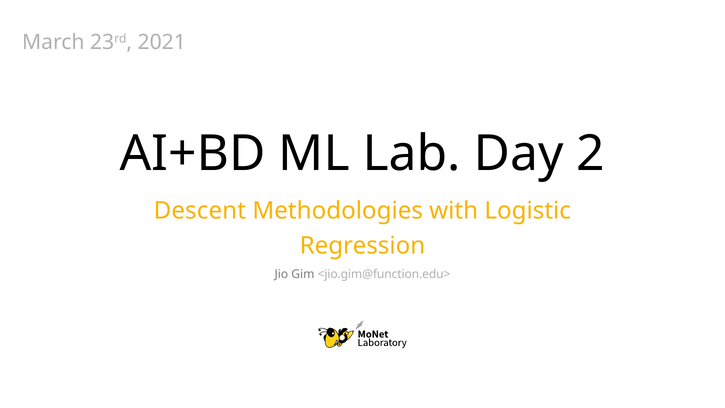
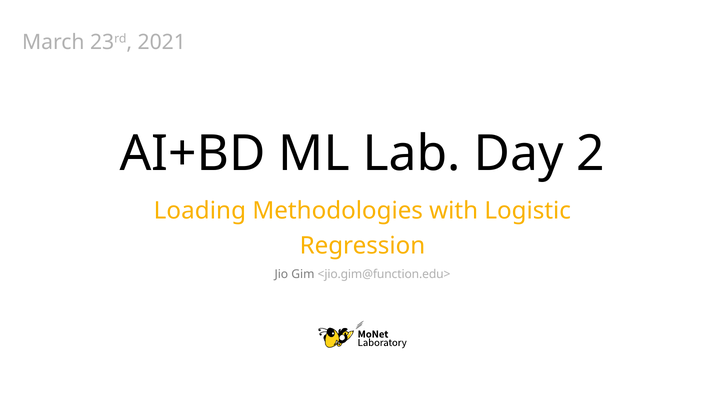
Descent: Descent -> Loading
